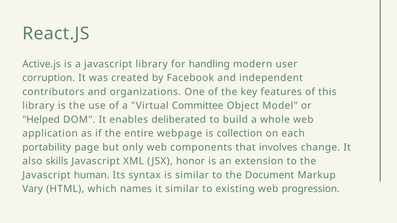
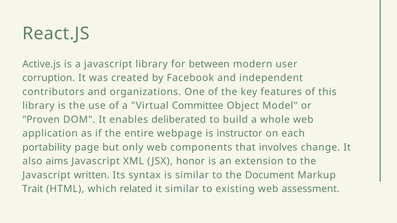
handling: handling -> between
Helped: Helped -> Proven
collection: collection -> instructor
skills: skills -> aims
human: human -> written
Vary: Vary -> Trait
names: names -> related
progression: progression -> assessment
